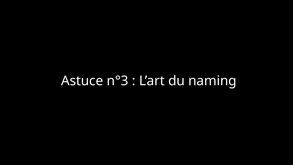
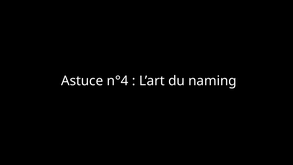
n°3: n°3 -> n°4
